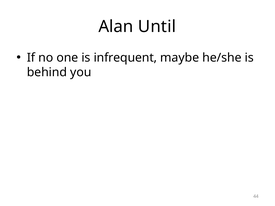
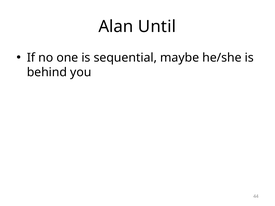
infrequent: infrequent -> sequential
